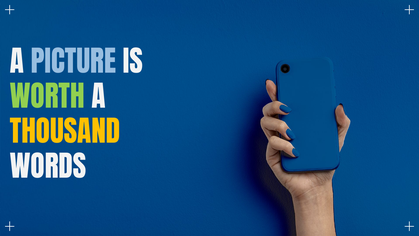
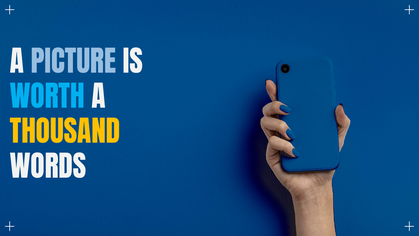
WORTH colour: light green -> light blue
